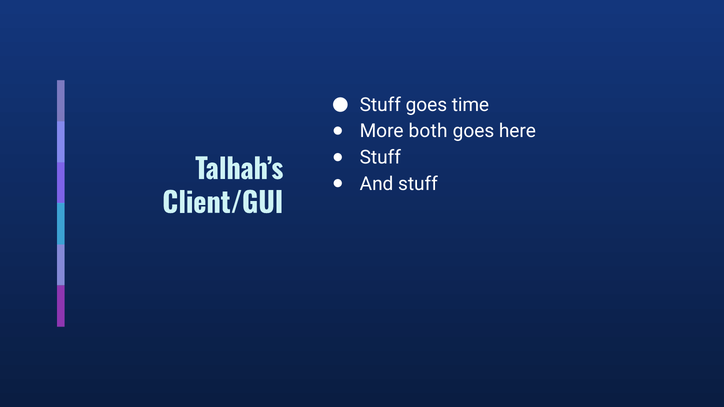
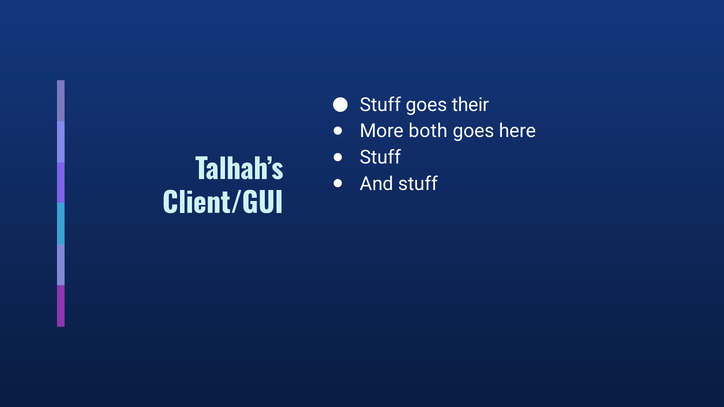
time: time -> their
